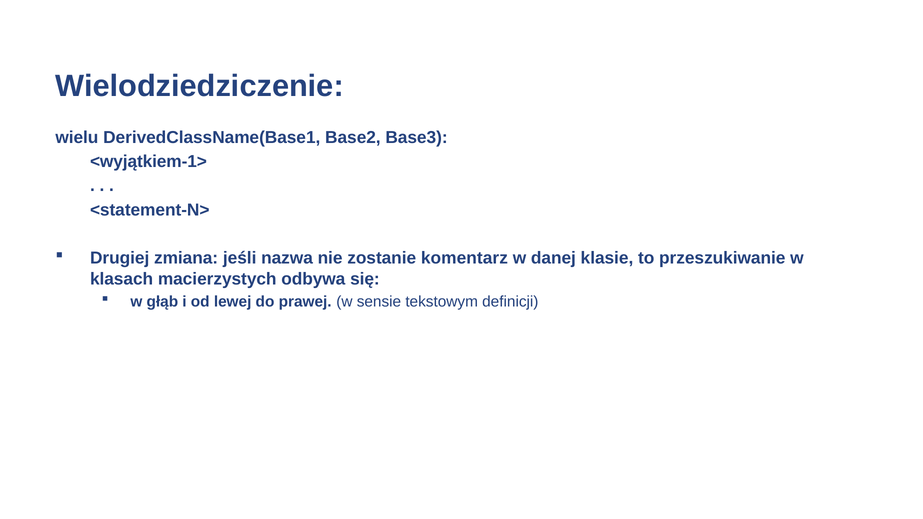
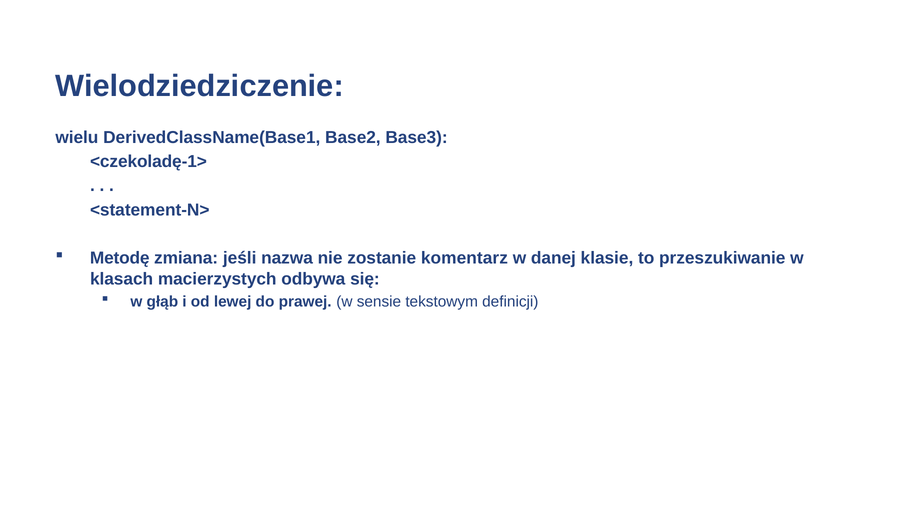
<wyjątkiem-1>: <wyjątkiem-1> -> <czekoladę-1>
Drugiej: Drugiej -> Metodę
